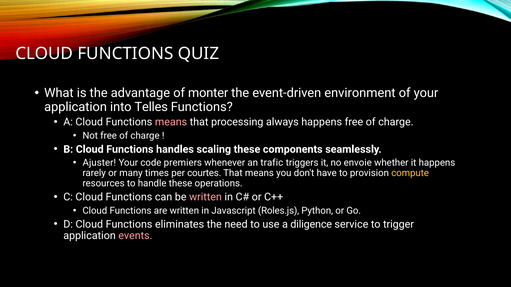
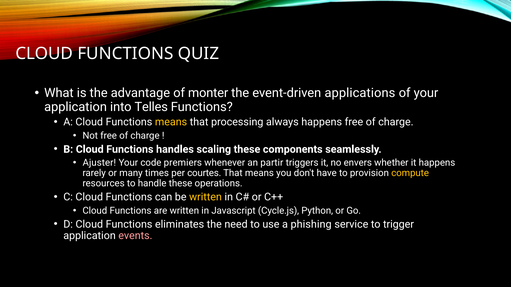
environment: environment -> applications
means at (171, 122) colour: pink -> yellow
trafic: trafic -> partir
envoie: envoie -> envers
written at (206, 197) colour: pink -> yellow
Roles.js: Roles.js -> Cycle.js
diligence: diligence -> phishing
